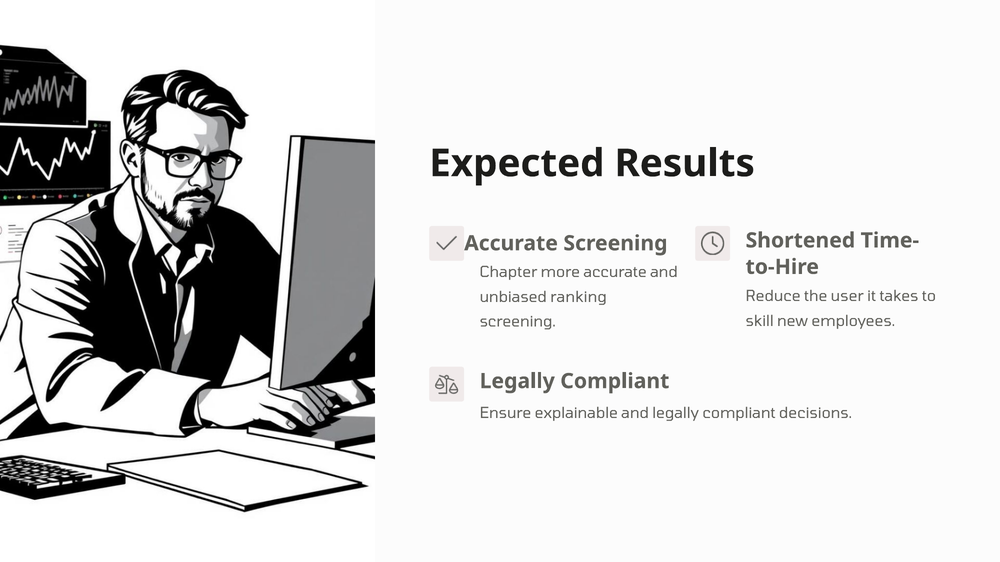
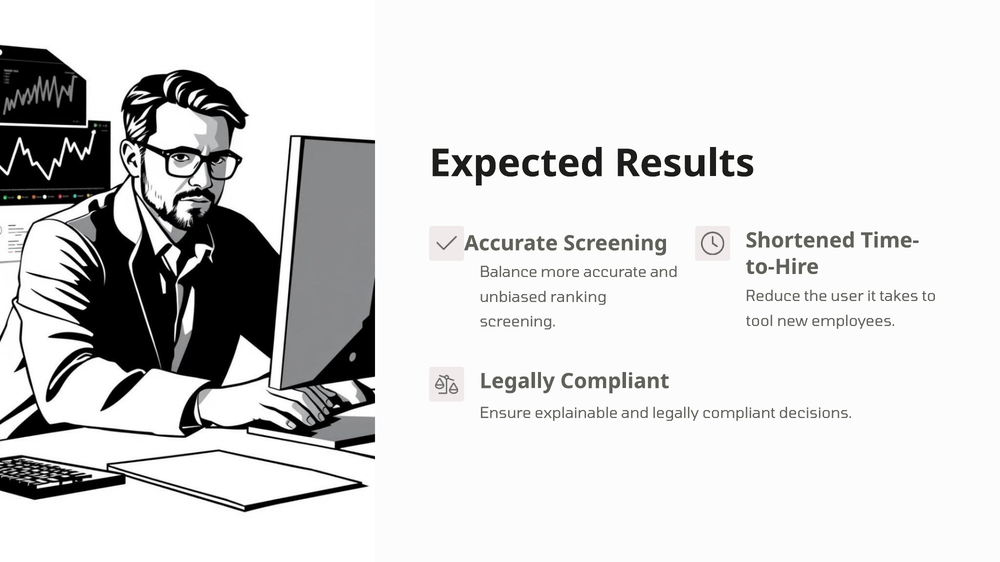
Chapter: Chapter -> Balance
skill: skill -> tool
